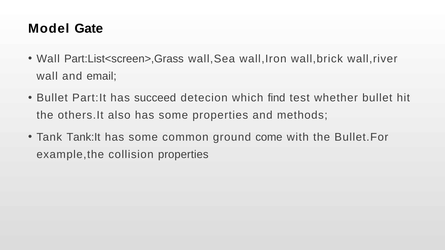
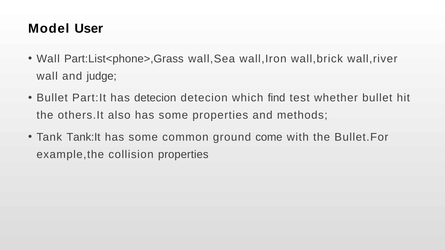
Gate: Gate -> User
Part:List<screen>,Grass: Part:List<screen>,Grass -> Part:List<phone>,Grass
email: email -> judge
has succeed: succeed -> detecion
